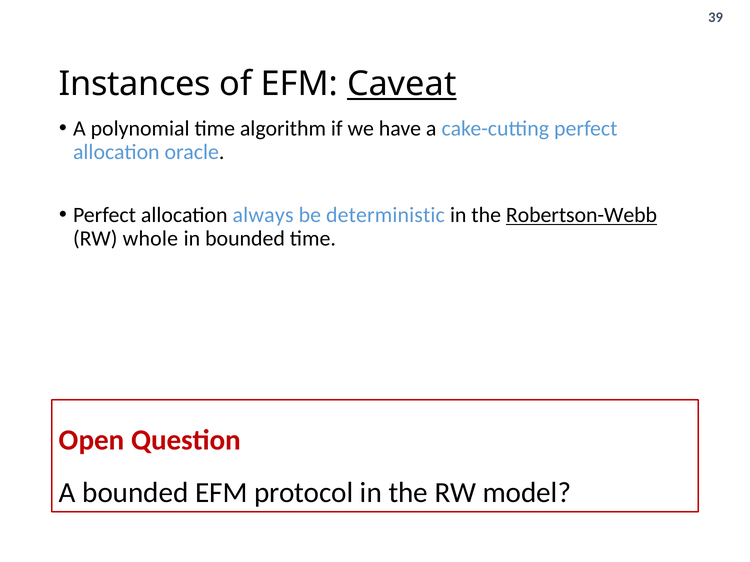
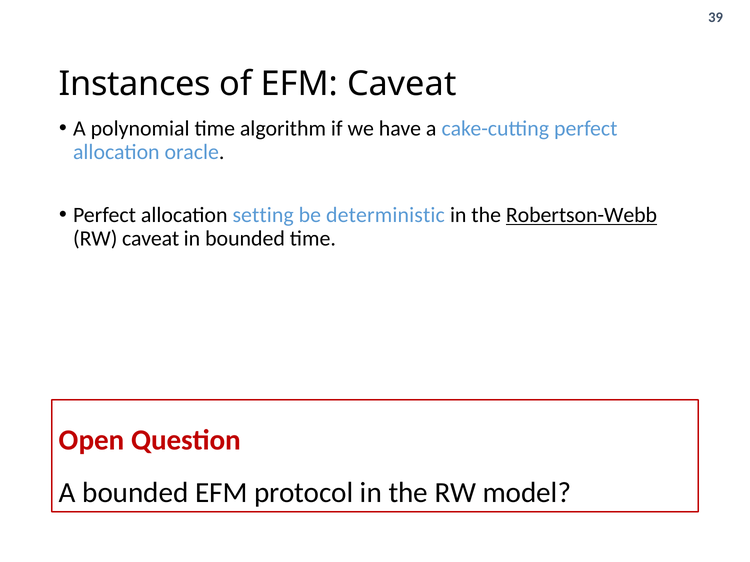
Caveat at (402, 84) underline: present -> none
always: always -> setting
RW whole: whole -> caveat
